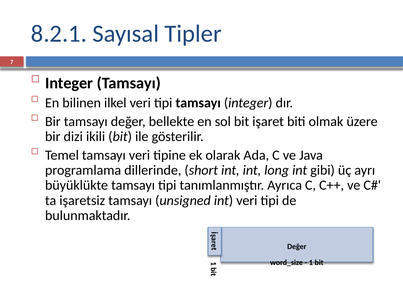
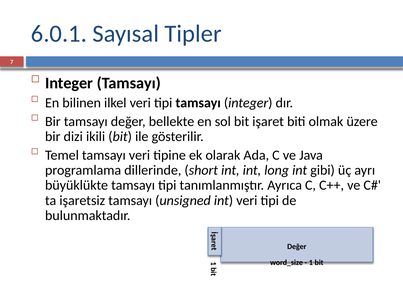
8.2.1: 8.2.1 -> 6.0.1
